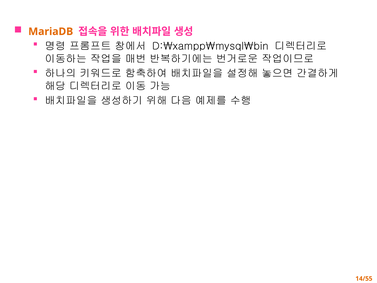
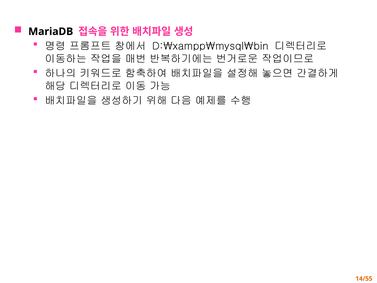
MariaDB colour: orange -> black
